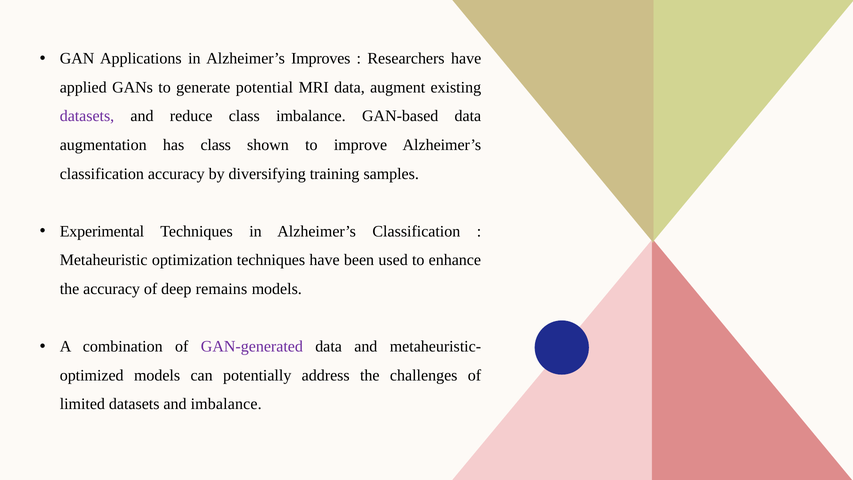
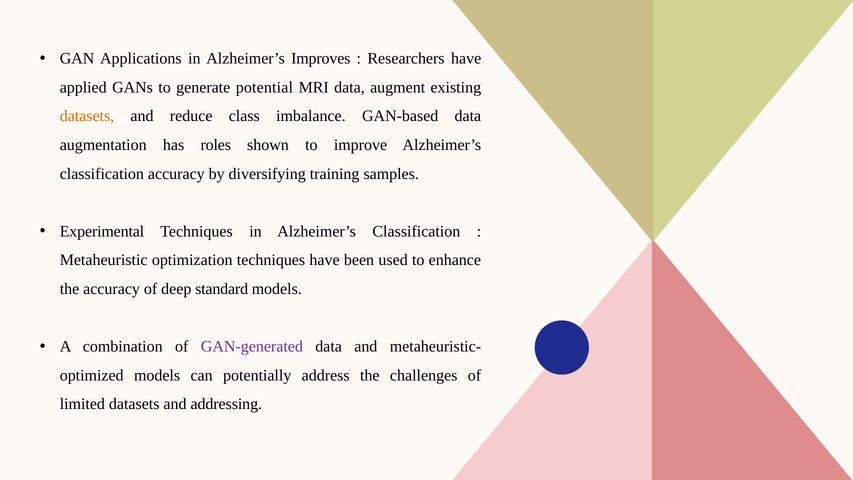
datasets at (87, 116) colour: purple -> orange
has class: class -> roles
remains: remains -> standard
and imbalance: imbalance -> addressing
